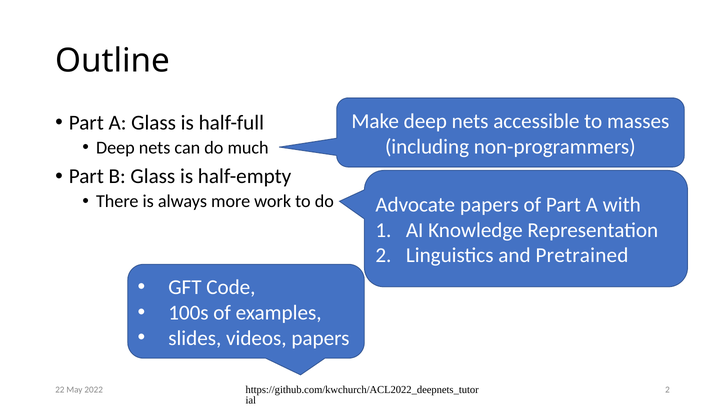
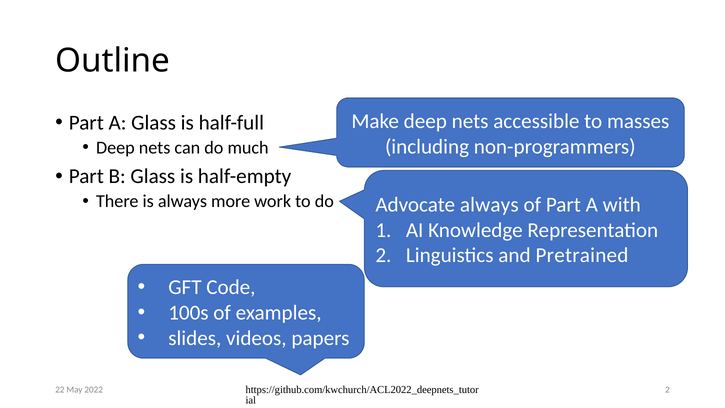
Advocate papers: papers -> always
